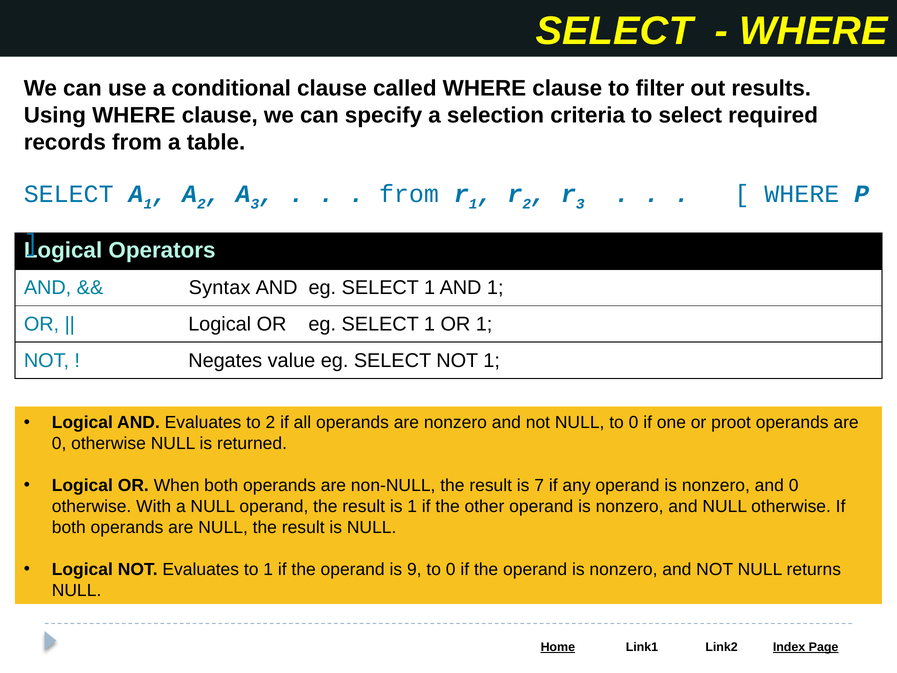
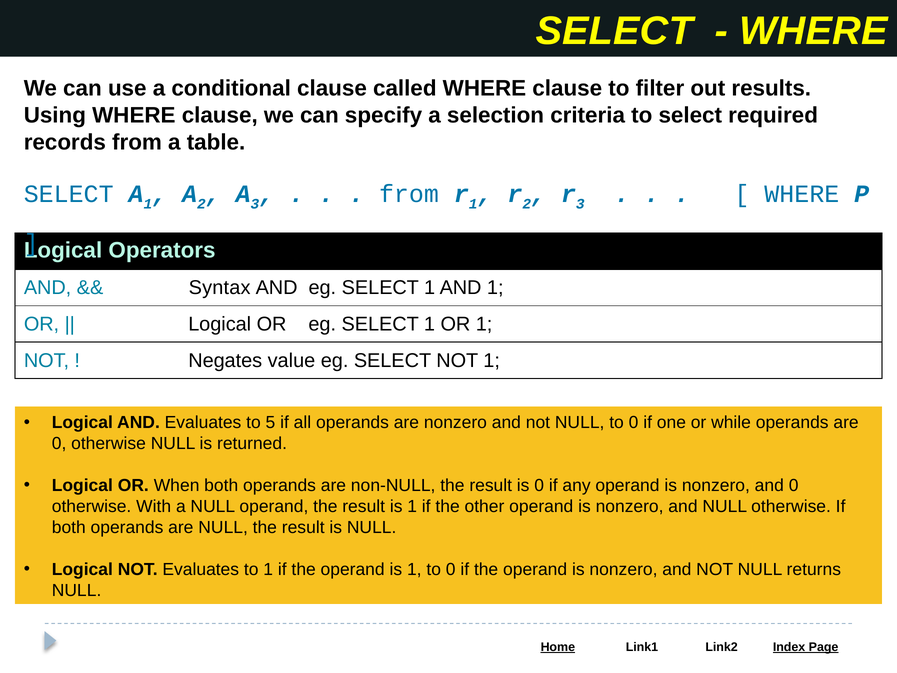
to 2: 2 -> 5
proot: proot -> while
is 7: 7 -> 0
operand is 9: 9 -> 1
